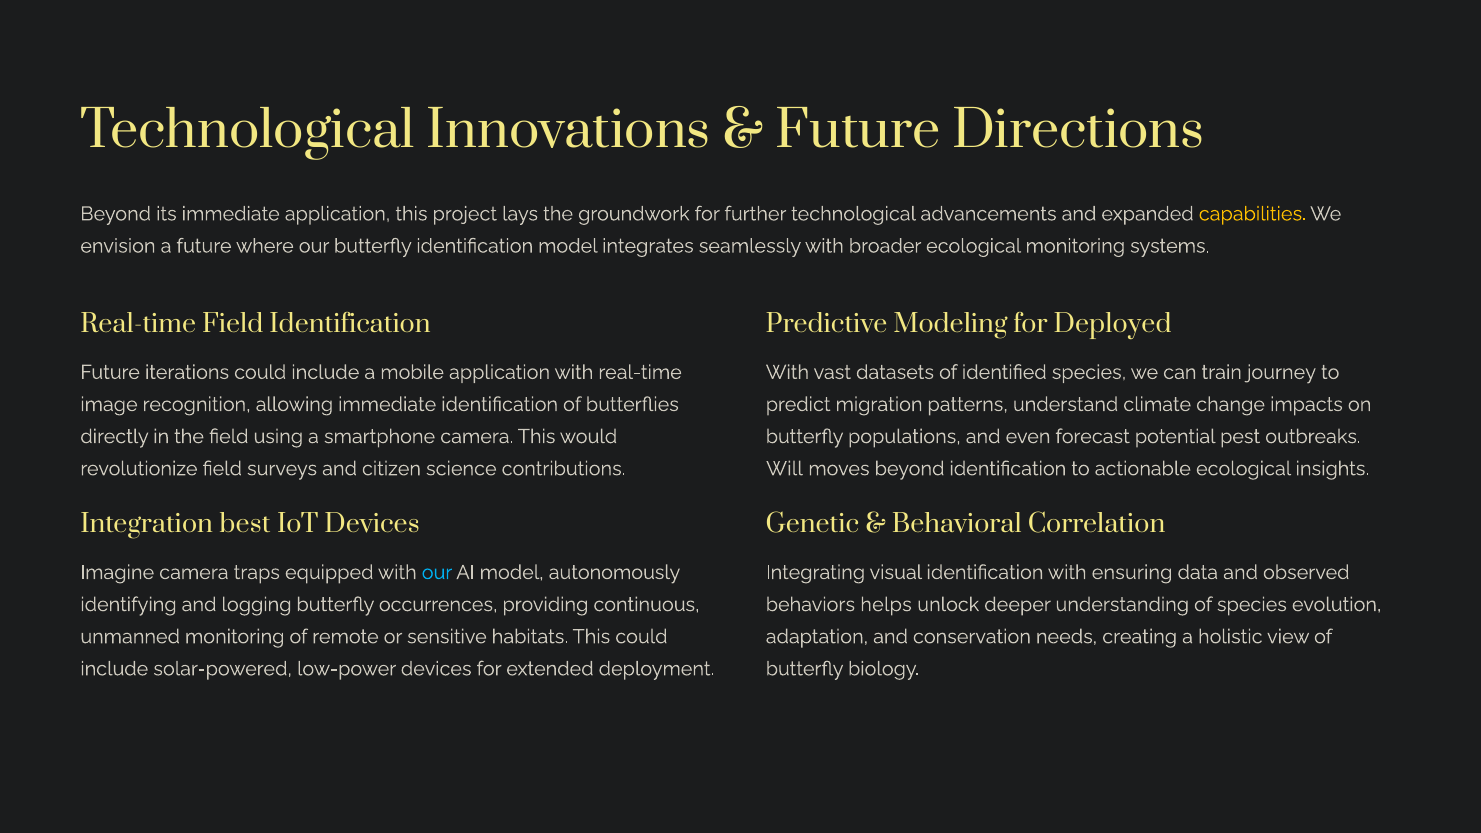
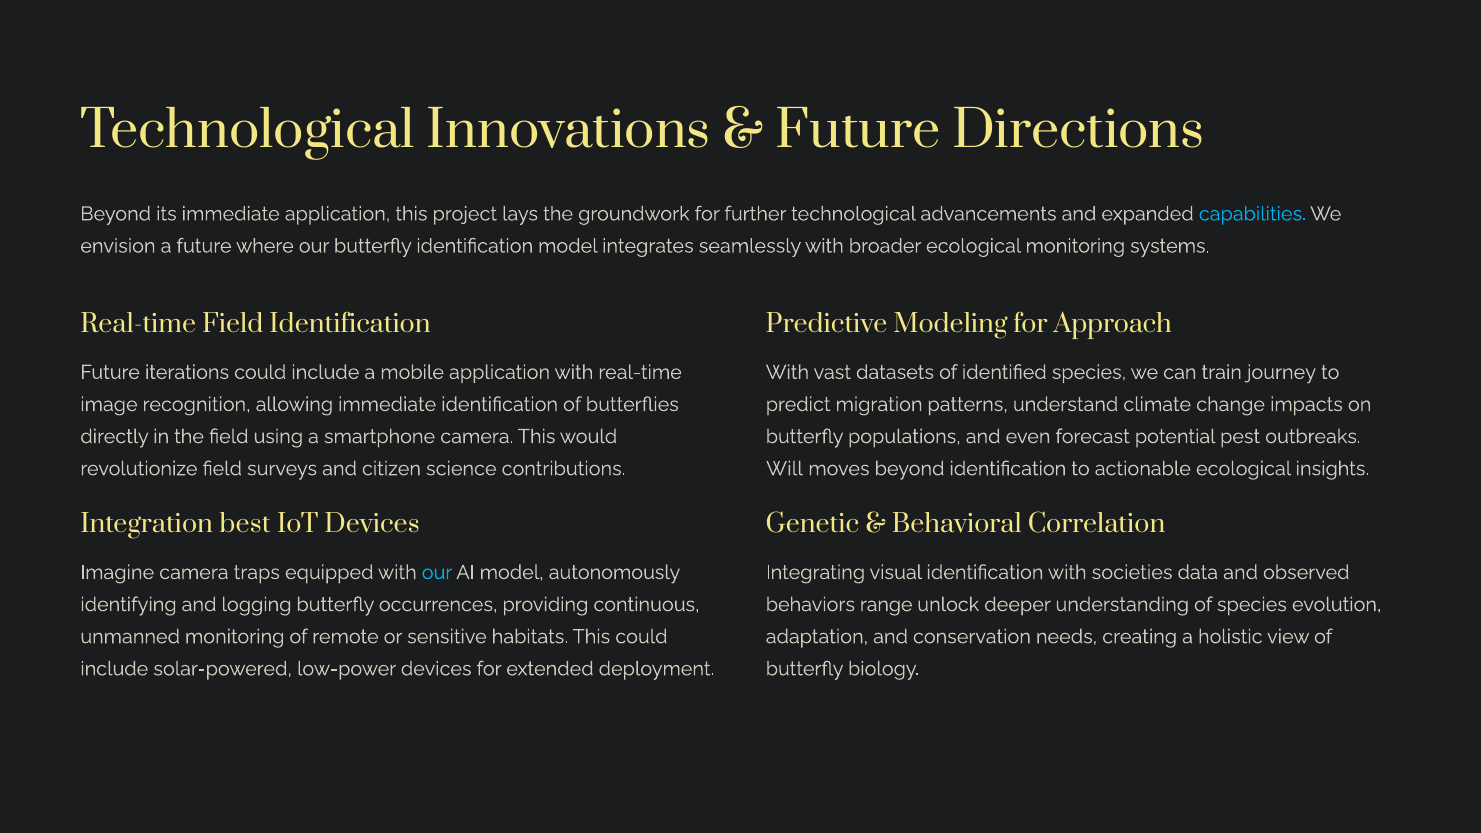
capabilities colour: yellow -> light blue
Deployed: Deployed -> Approach
ensuring: ensuring -> societies
helps: helps -> range
